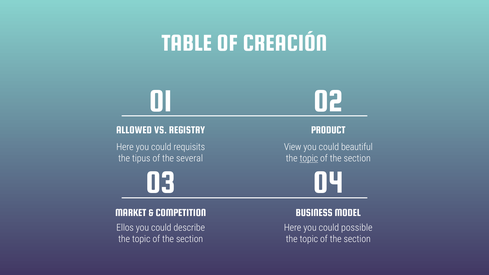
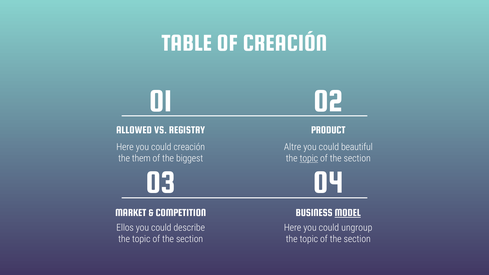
could requisits: requisits -> creación
View: View -> Altre
tipus: tipus -> them
several: several -> biggest
MODEL underline: none -> present
possible: possible -> ungroup
